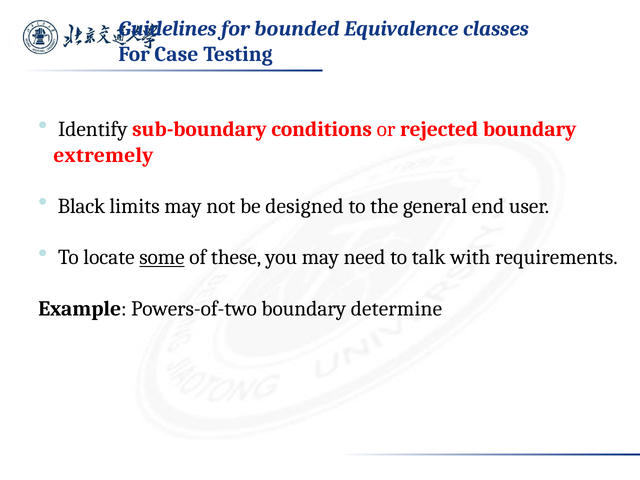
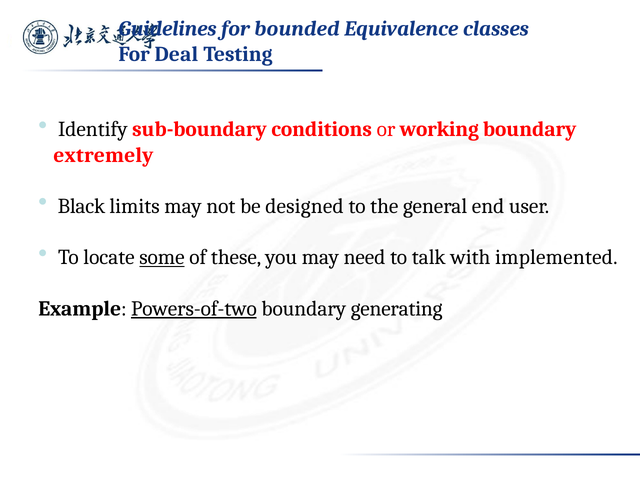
Case: Case -> Deal
rejected: rejected -> working
requirements: requirements -> implemented
Powers-of-two underline: none -> present
determine: determine -> generating
